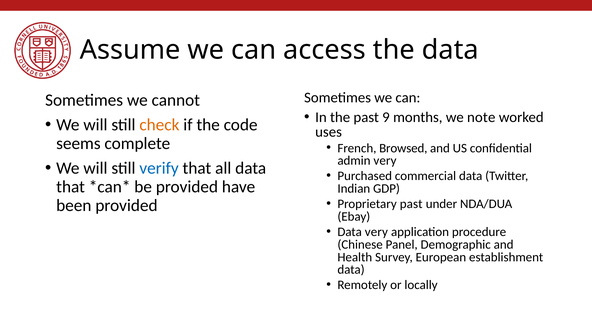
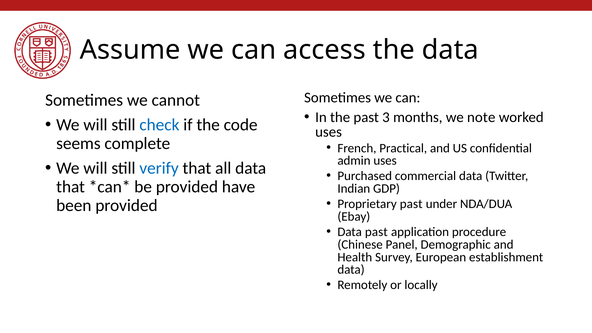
9: 9 -> 3
check colour: orange -> blue
Browsed: Browsed -> Practical
admin very: very -> uses
Data very: very -> past
